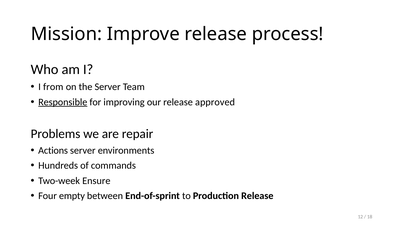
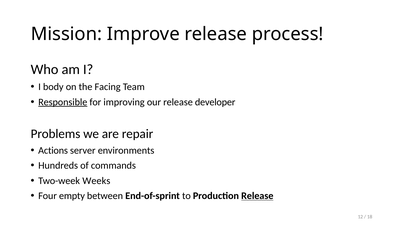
from: from -> body
the Server: Server -> Facing
approved: approved -> developer
Ensure: Ensure -> Weeks
Release at (257, 196) underline: none -> present
